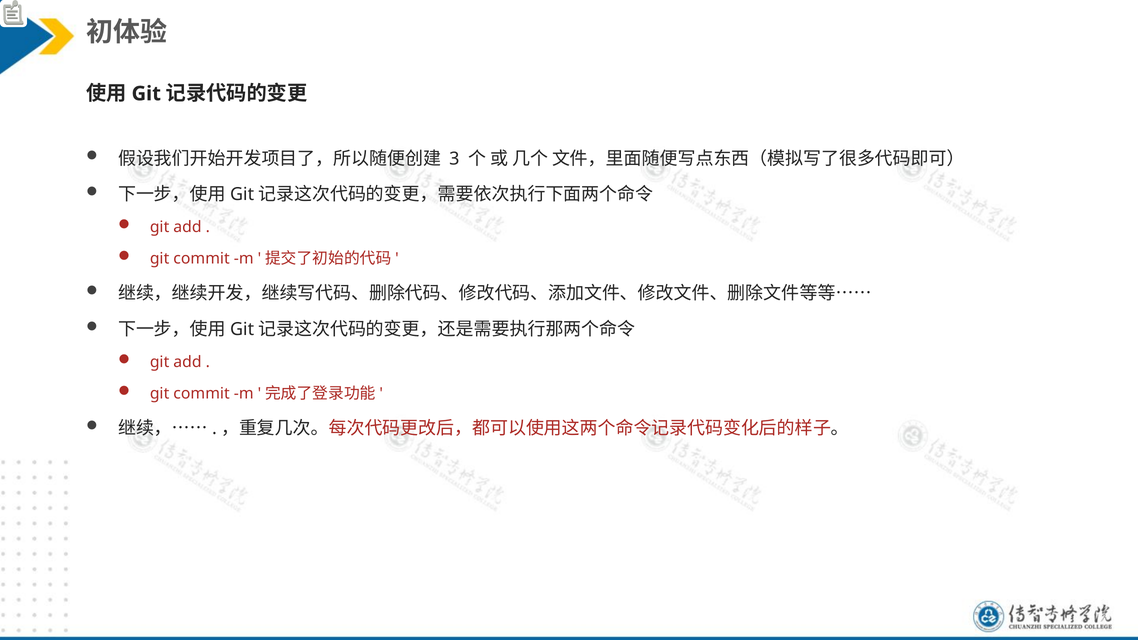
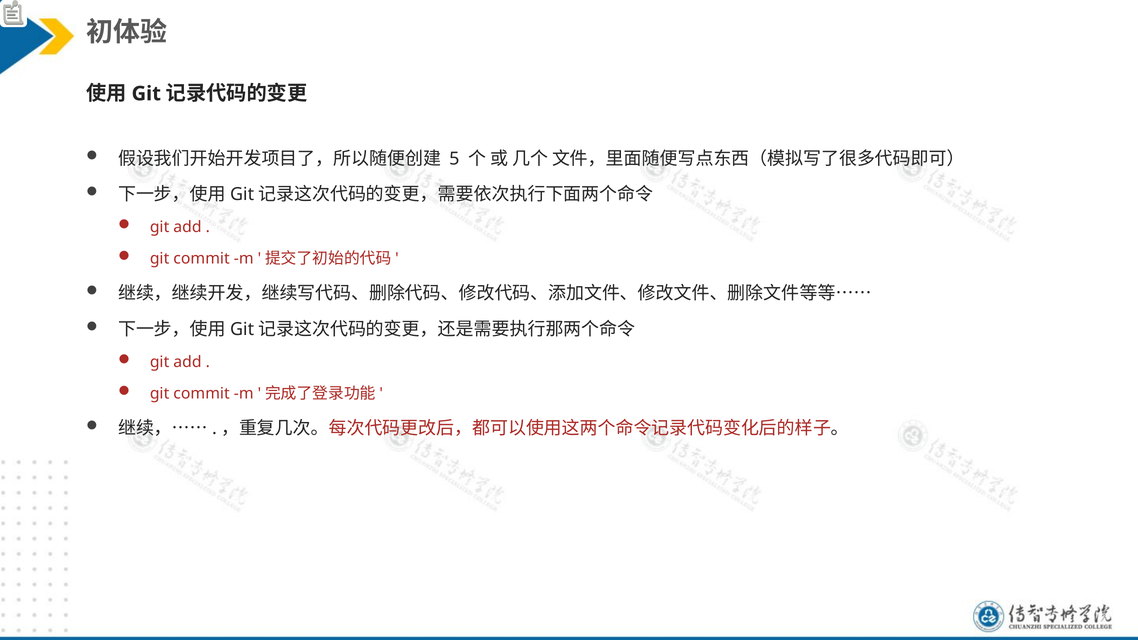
3: 3 -> 5
